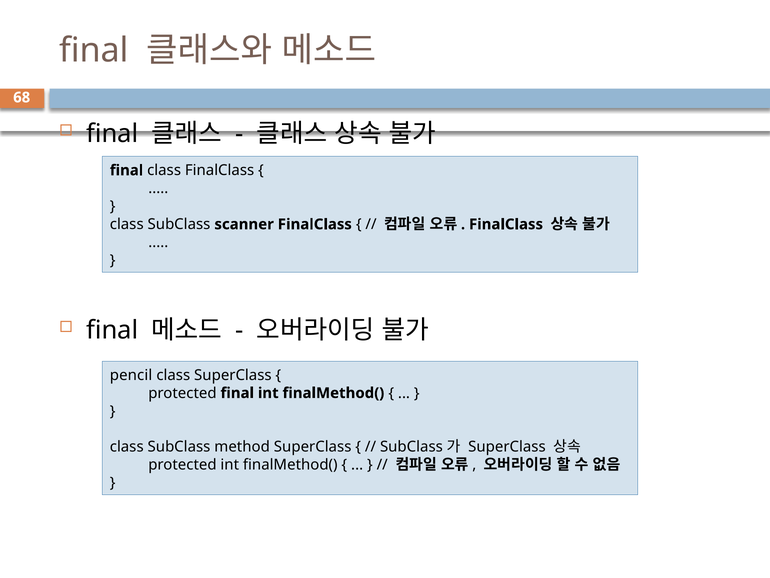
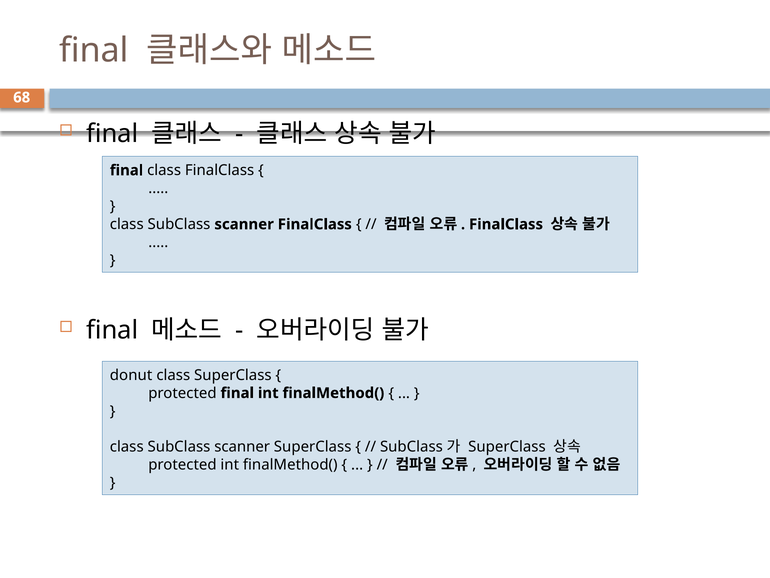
pencil: pencil -> donut
method at (242, 447): method -> scanner
